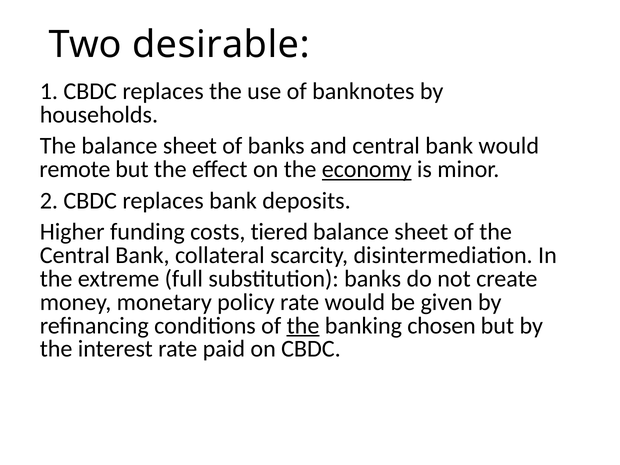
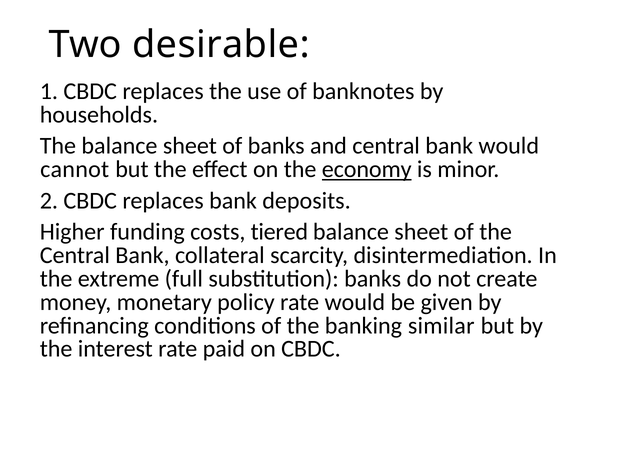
remote: remote -> cannot
the at (303, 326) underline: present -> none
chosen: chosen -> similar
